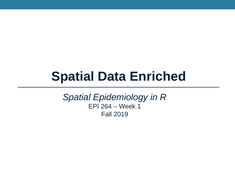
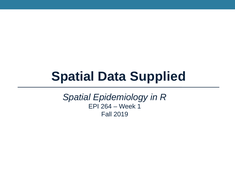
Enriched: Enriched -> Supplied
